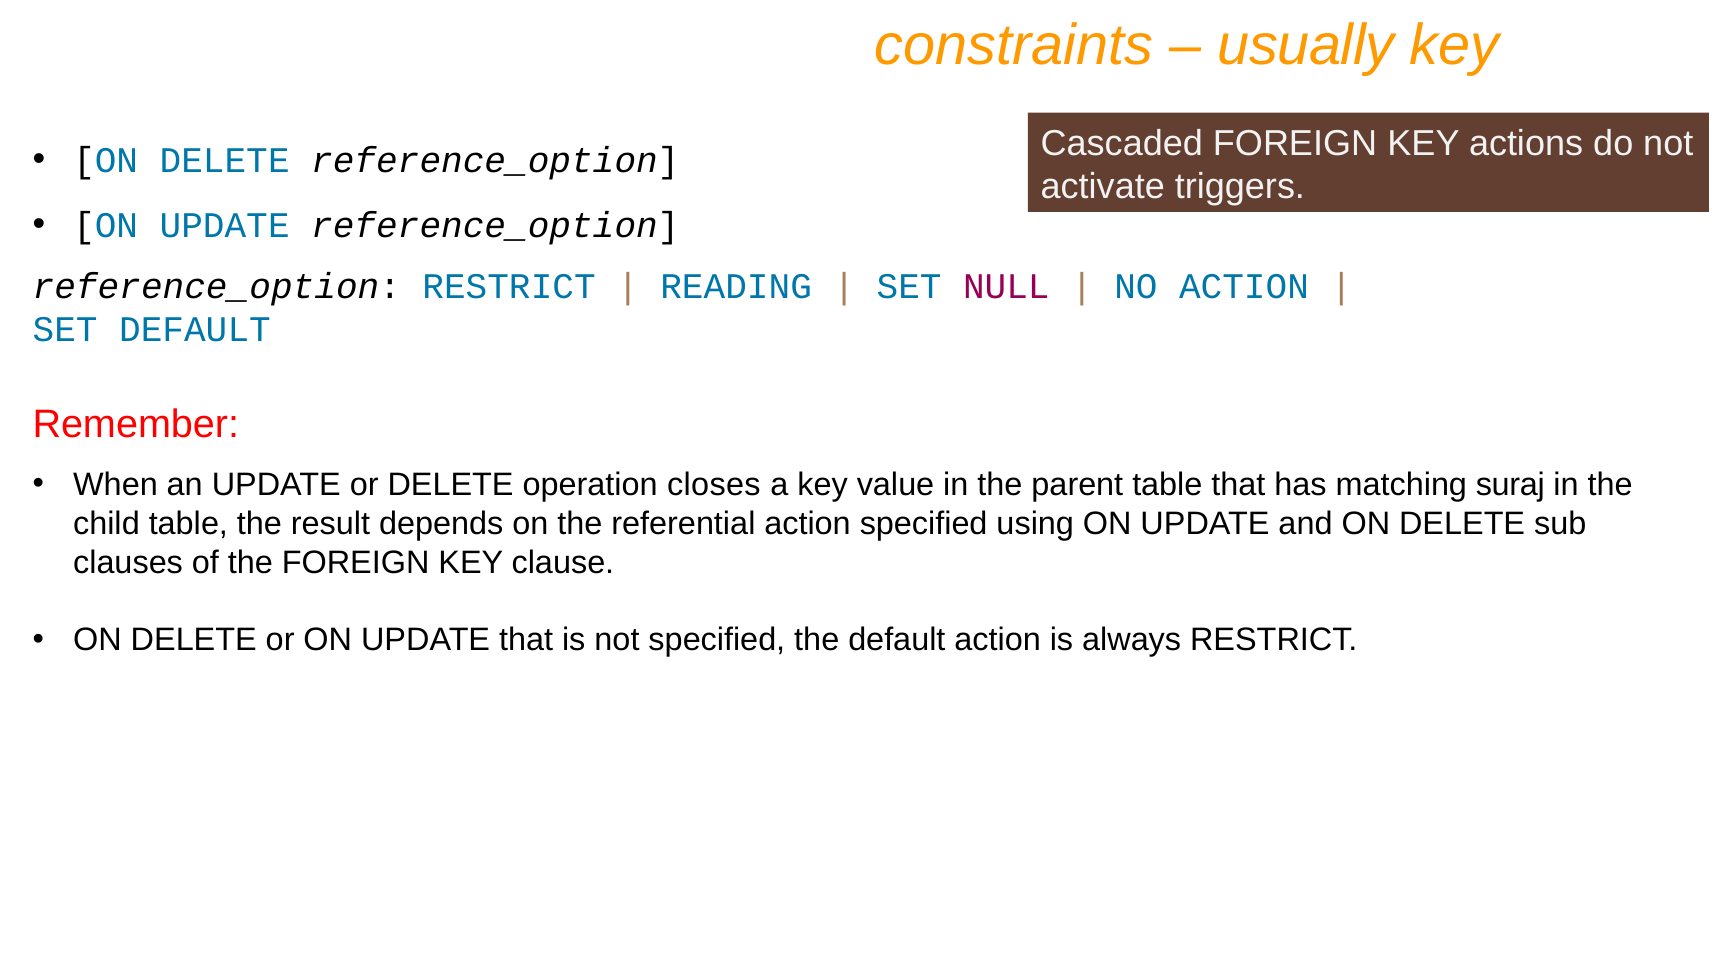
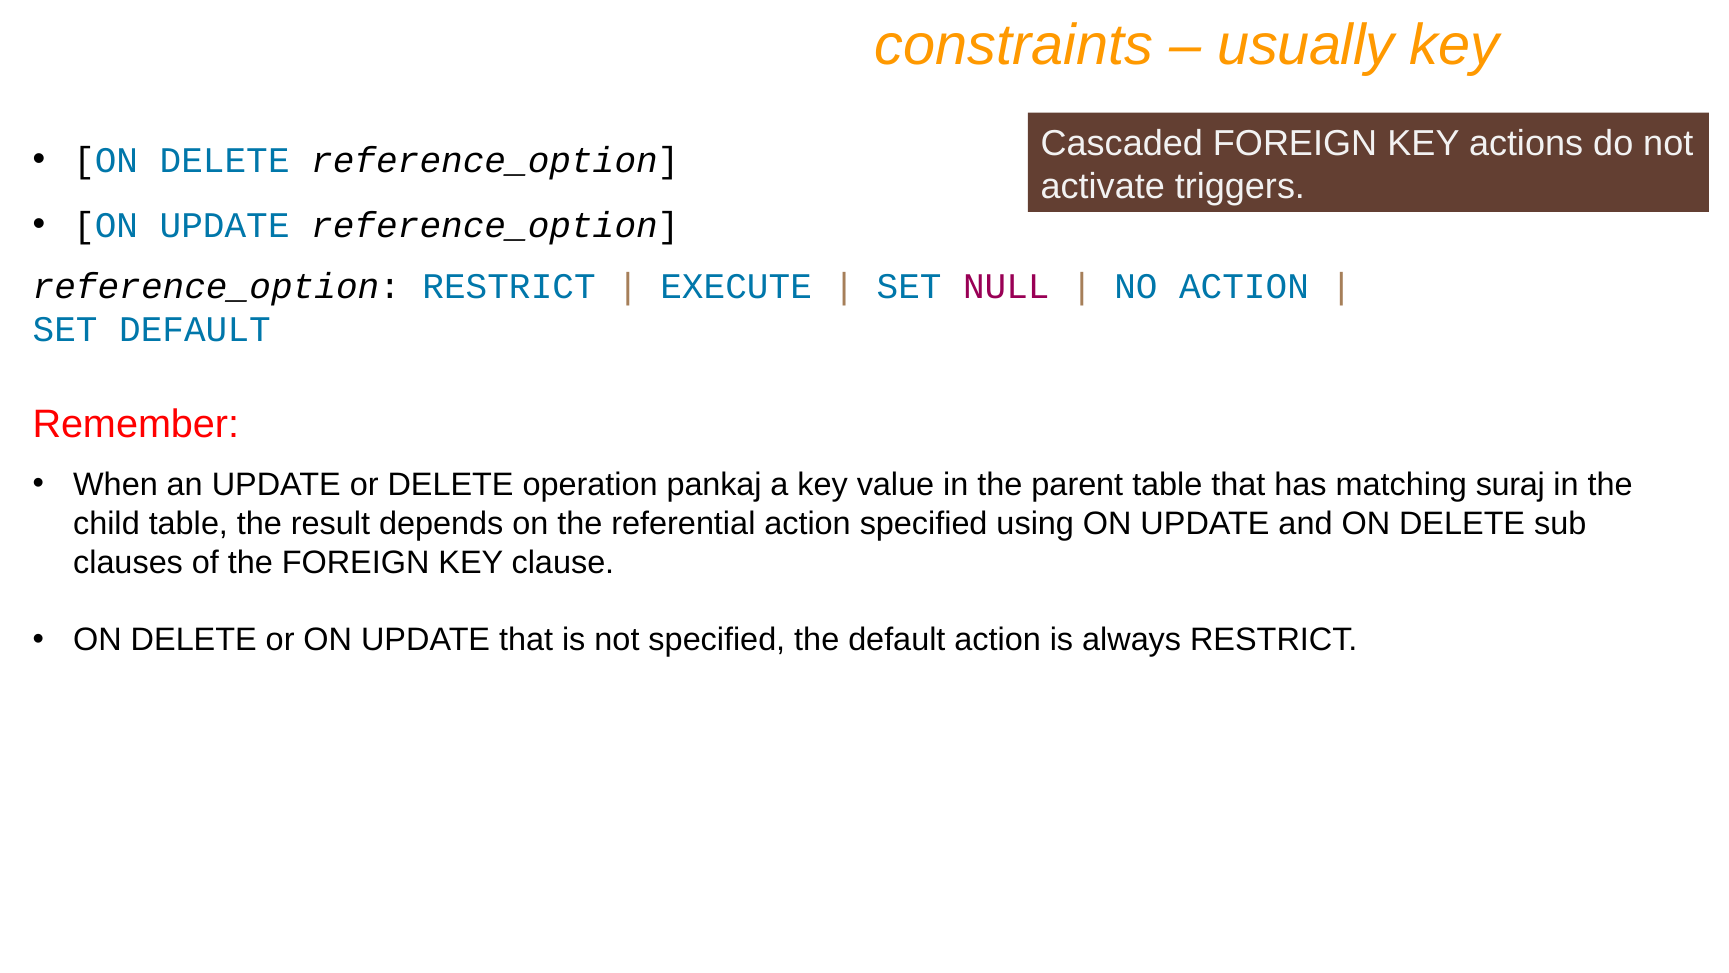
READING: READING -> EXECUTE
closes: closes -> pankaj
